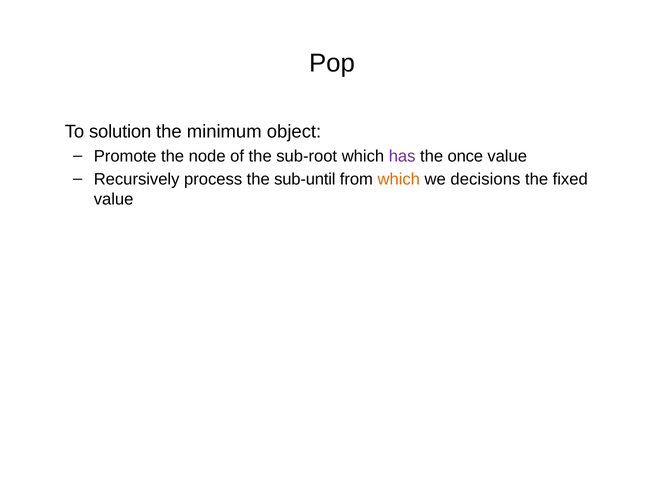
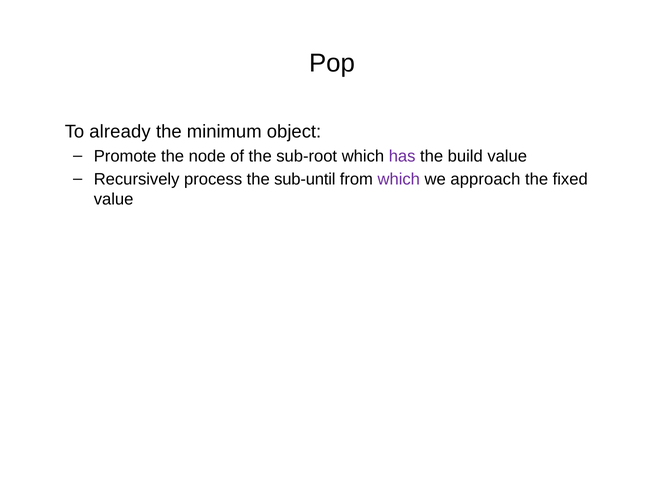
solution: solution -> already
once: once -> build
which at (399, 179) colour: orange -> purple
decisions: decisions -> approach
